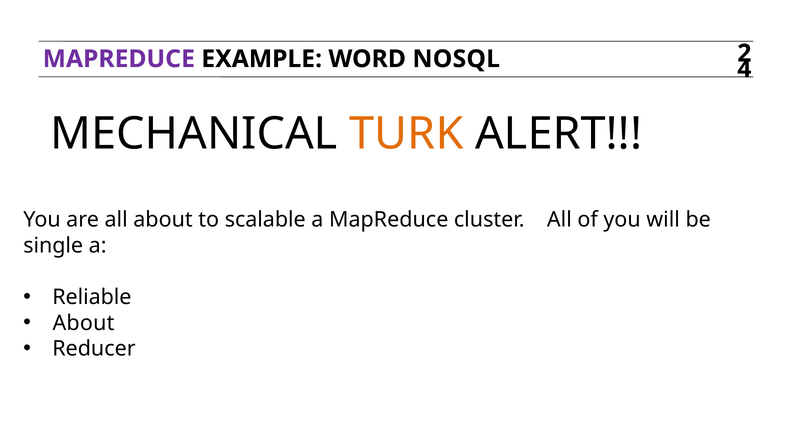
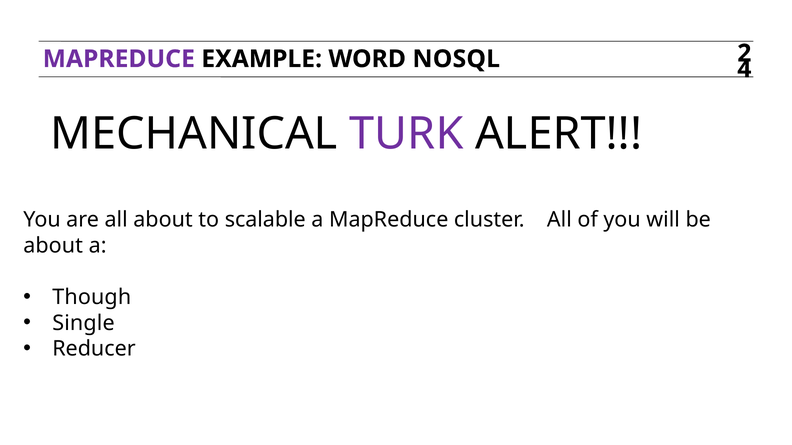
TURK colour: orange -> purple
single at (53, 245): single -> about
Reliable: Reliable -> Though
About at (83, 323): About -> Single
